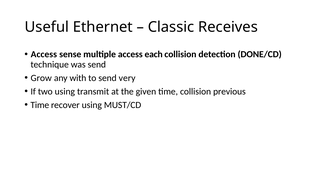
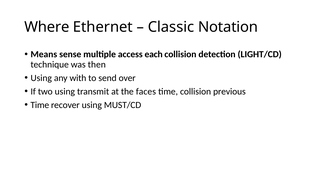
Useful: Useful -> Where
Receives: Receives -> Notation
Access at (44, 54): Access -> Means
DONE/CD: DONE/CD -> LIGHT/CD
was send: send -> then
Grow at (41, 78): Grow -> Using
very: very -> over
given: given -> faces
